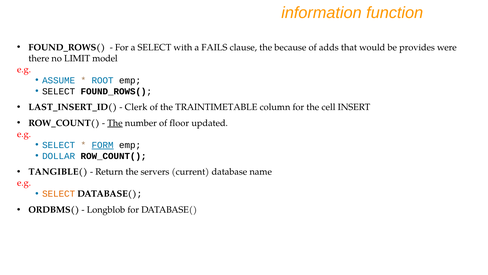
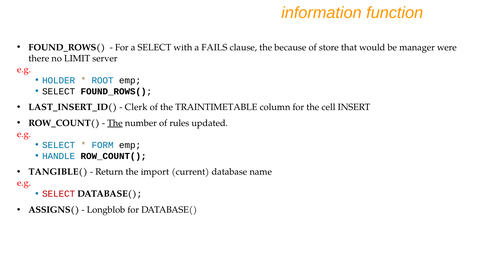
adds: adds -> store
provides: provides -> manager
model: model -> server
ASSUME: ASSUME -> HOLDER
floor: floor -> rules
FORM underline: present -> none
DOLLAR: DOLLAR -> HANDLE
servers: servers -> import
SELECT at (59, 194) colour: orange -> red
ORDBMS(: ORDBMS( -> ASSIGNS(
